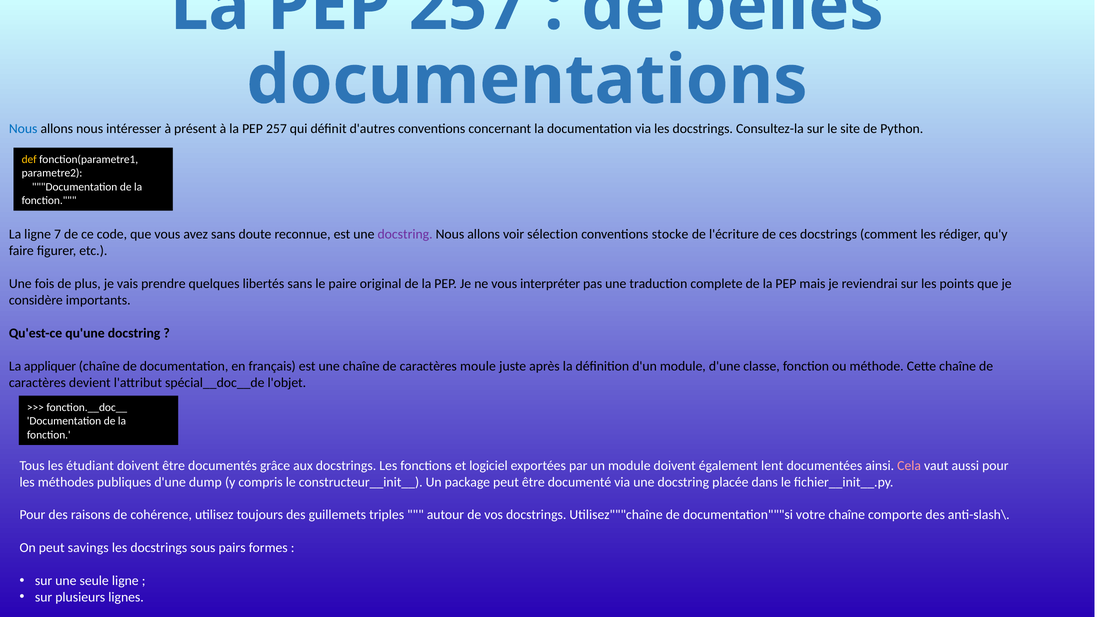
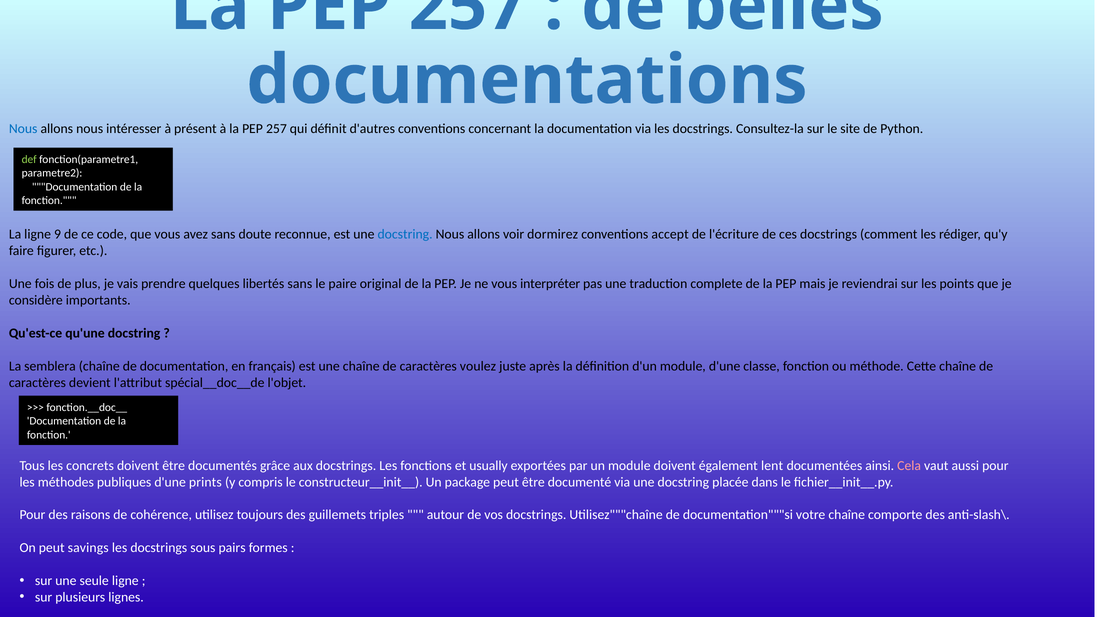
def colour: yellow -> light green
7: 7 -> 9
docstring at (405, 234) colour: purple -> blue
sélection: sélection -> dormirez
stocke: stocke -> accept
appliquer: appliquer -> semblera
moule: moule -> voulez
étudiant: étudiant -> concrets
logiciel: logiciel -> usually
dump: dump -> prints
